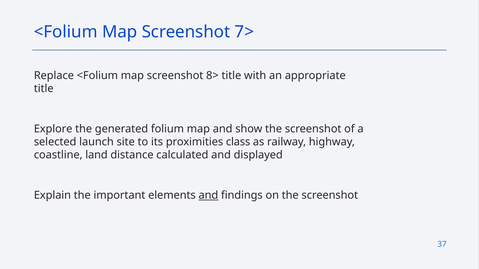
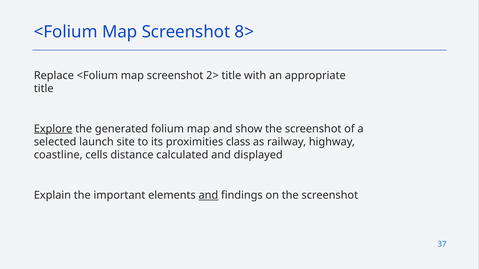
7>: 7> -> 8>
8>: 8> -> 2>
Explore underline: none -> present
land: land -> cells
